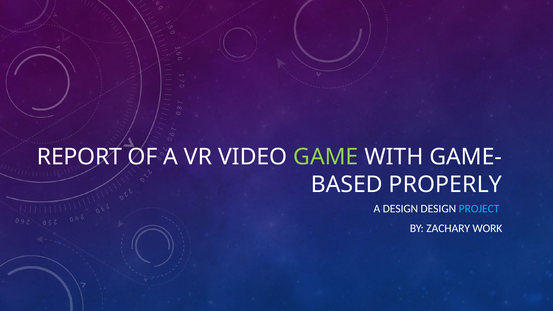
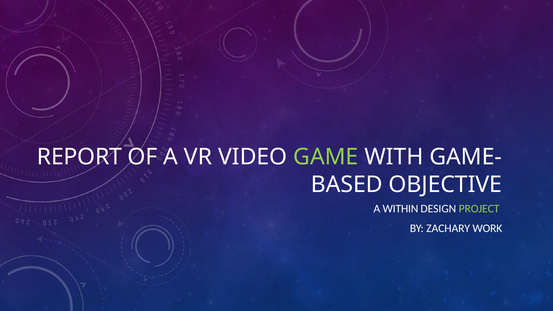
PROPERLY: PROPERLY -> OBJECTIVE
A DESIGN: DESIGN -> WITHIN
PROJECT colour: light blue -> light green
